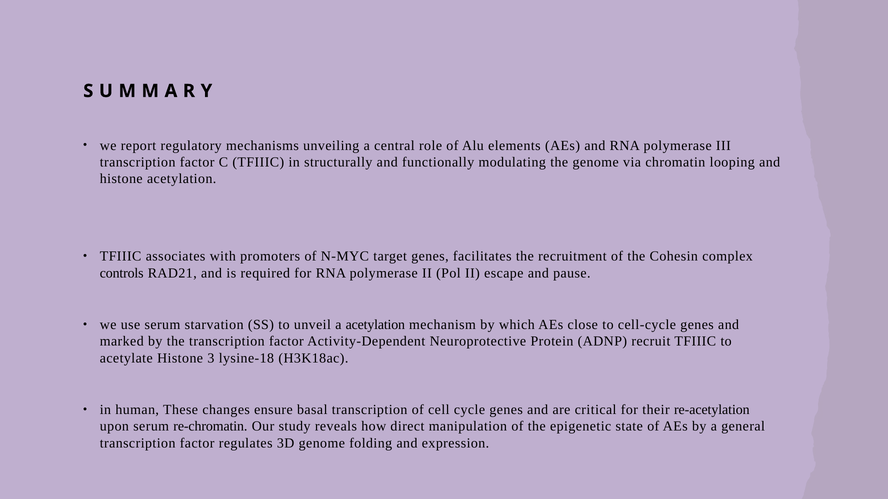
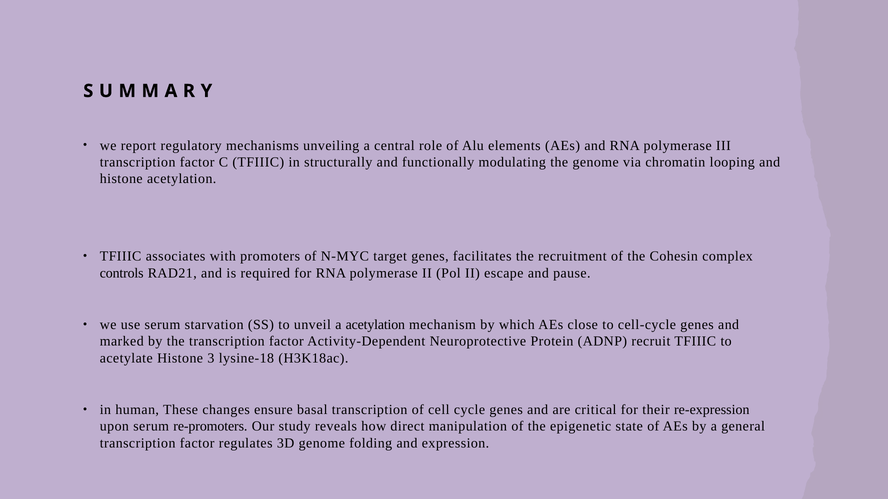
re-acetylation: re-acetylation -> re-expression
re-chromatin: re-chromatin -> re-promoters
